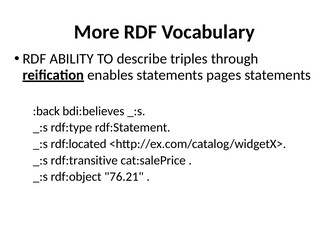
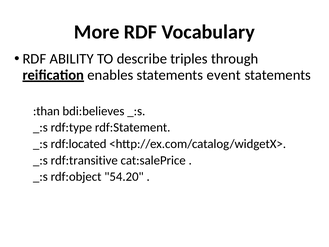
pages: pages -> event
:back: :back -> :than
76.21: 76.21 -> 54.20
